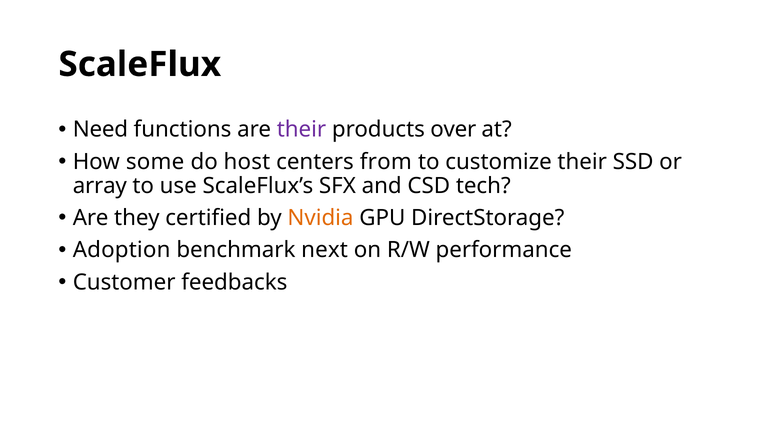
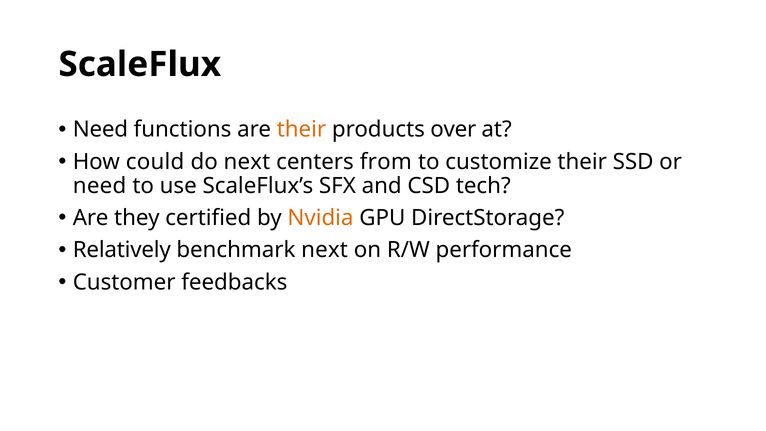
their at (301, 130) colour: purple -> orange
some: some -> could
do host: host -> next
array at (100, 186): array -> need
Adoption: Adoption -> Relatively
